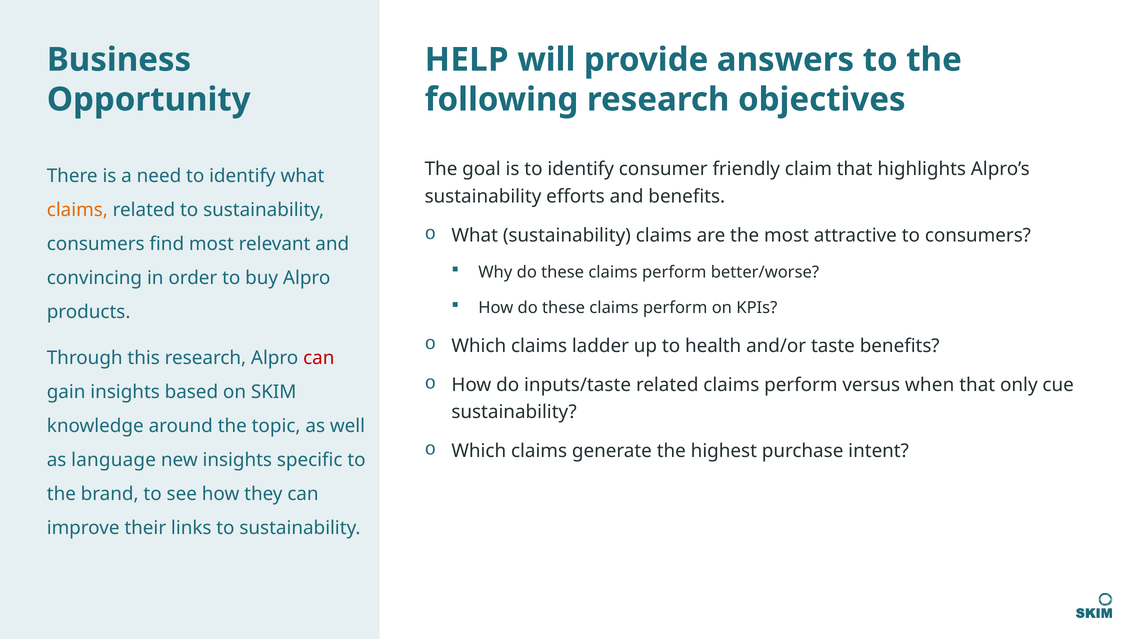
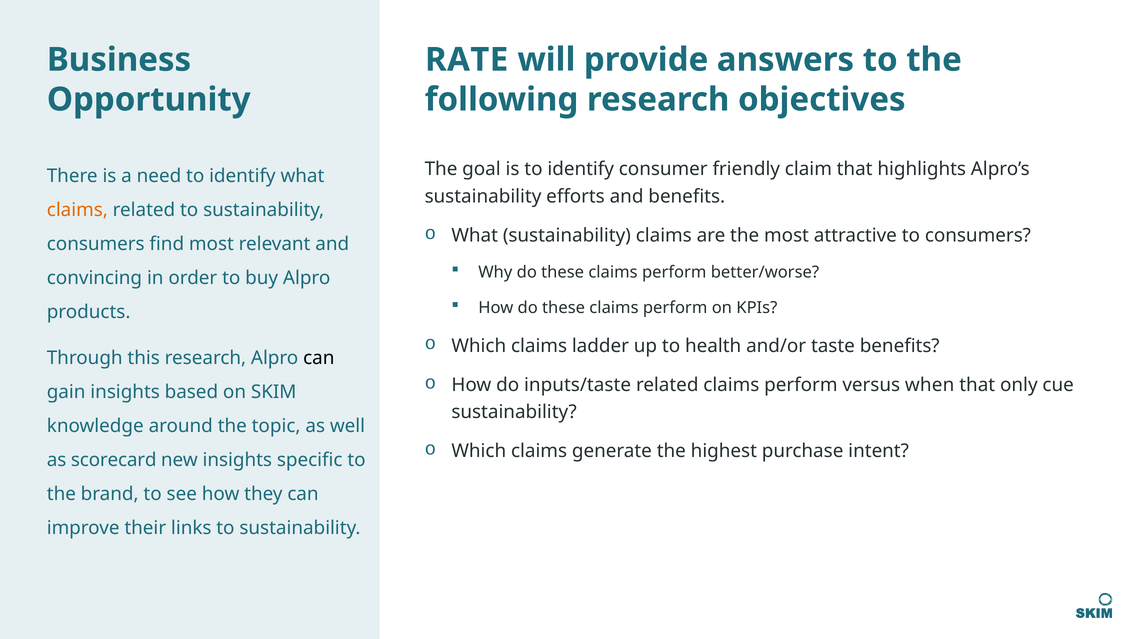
HELP: HELP -> RATE
can at (319, 358) colour: red -> black
language: language -> scorecard
